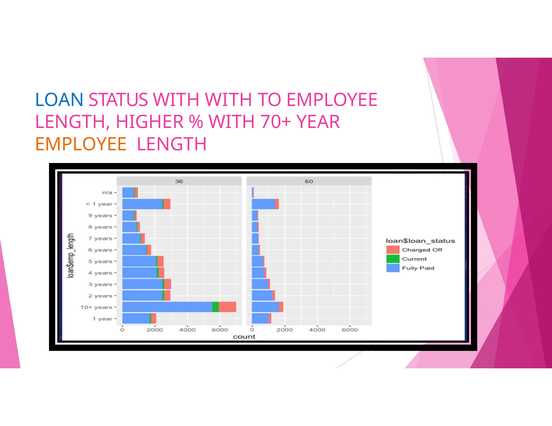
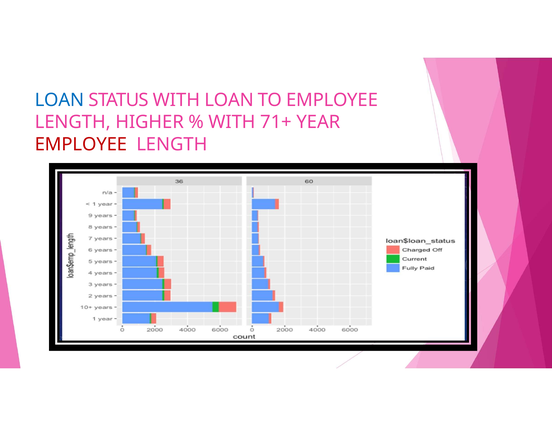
WITH WITH: WITH -> LOAN
70+: 70+ -> 71+
EMPLOYEE at (81, 144) colour: orange -> red
